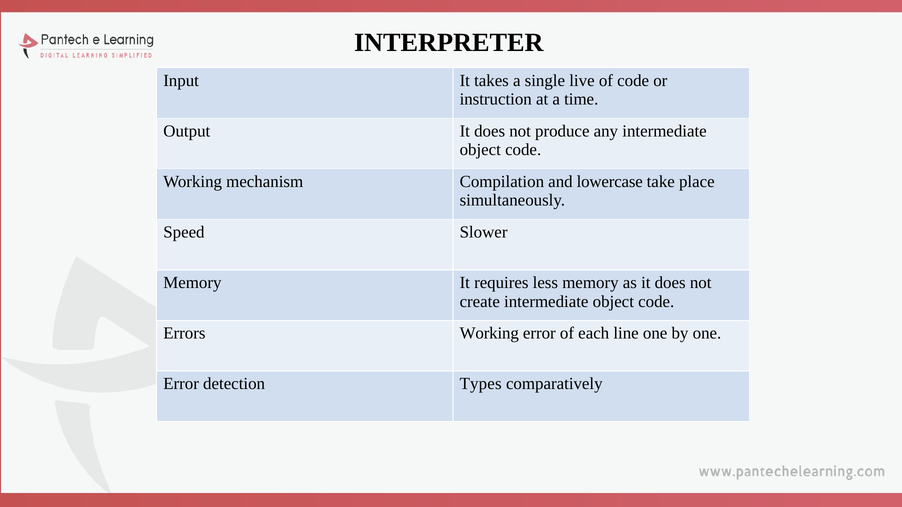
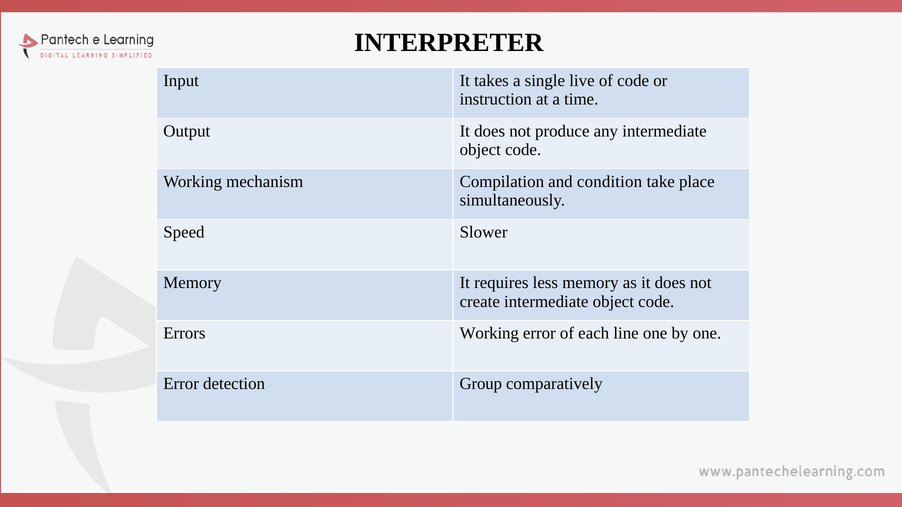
lowercase: lowercase -> condition
Types: Types -> Group
